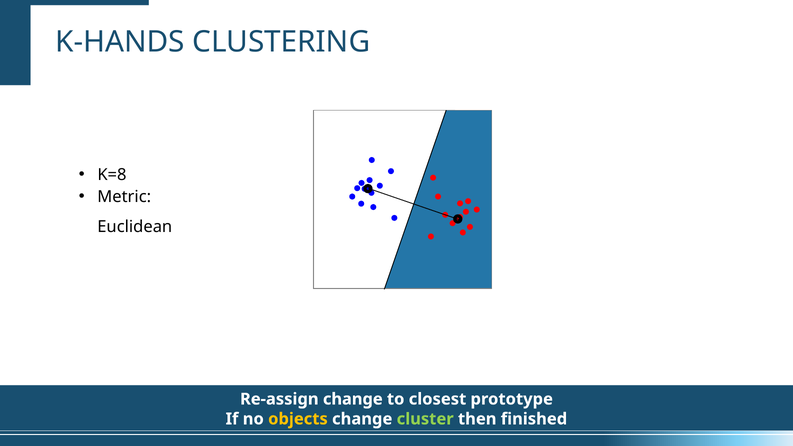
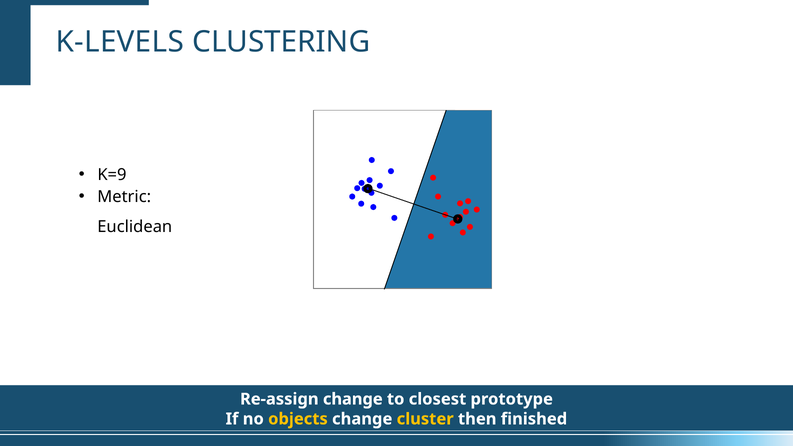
K-HANDS: K-HANDS -> K-LEVELS
K=8: K=8 -> K=9
cluster colour: light green -> yellow
